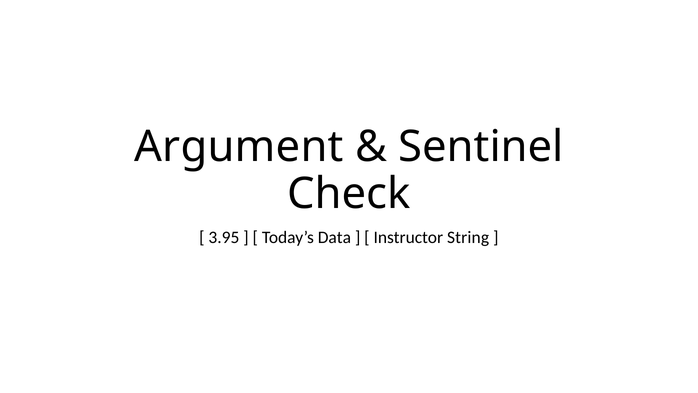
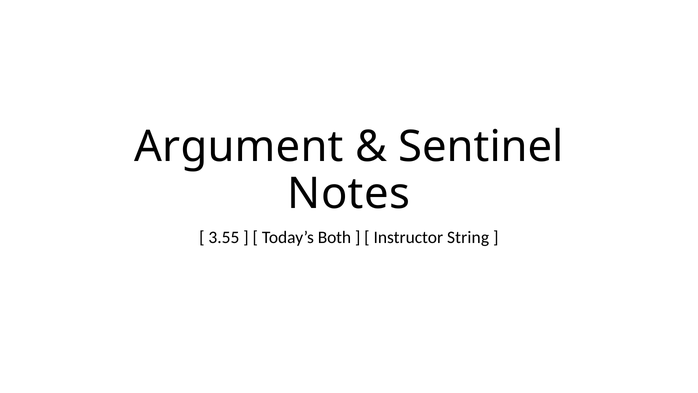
Check: Check -> Notes
3.95: 3.95 -> 3.55
Data: Data -> Both
